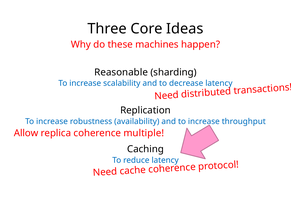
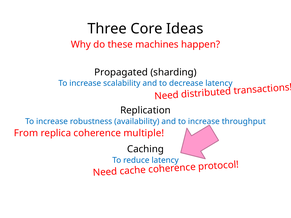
Reasonable: Reasonable -> Propagated
Allow: Allow -> From
